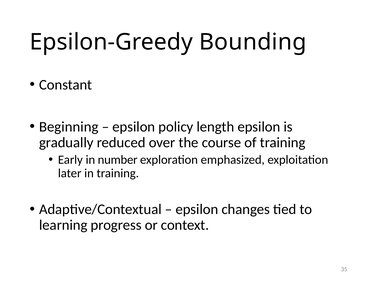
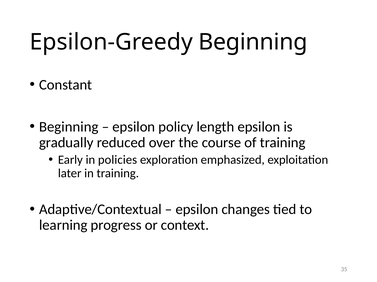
Epsilon-Greedy Bounding: Bounding -> Beginning
number: number -> policies
